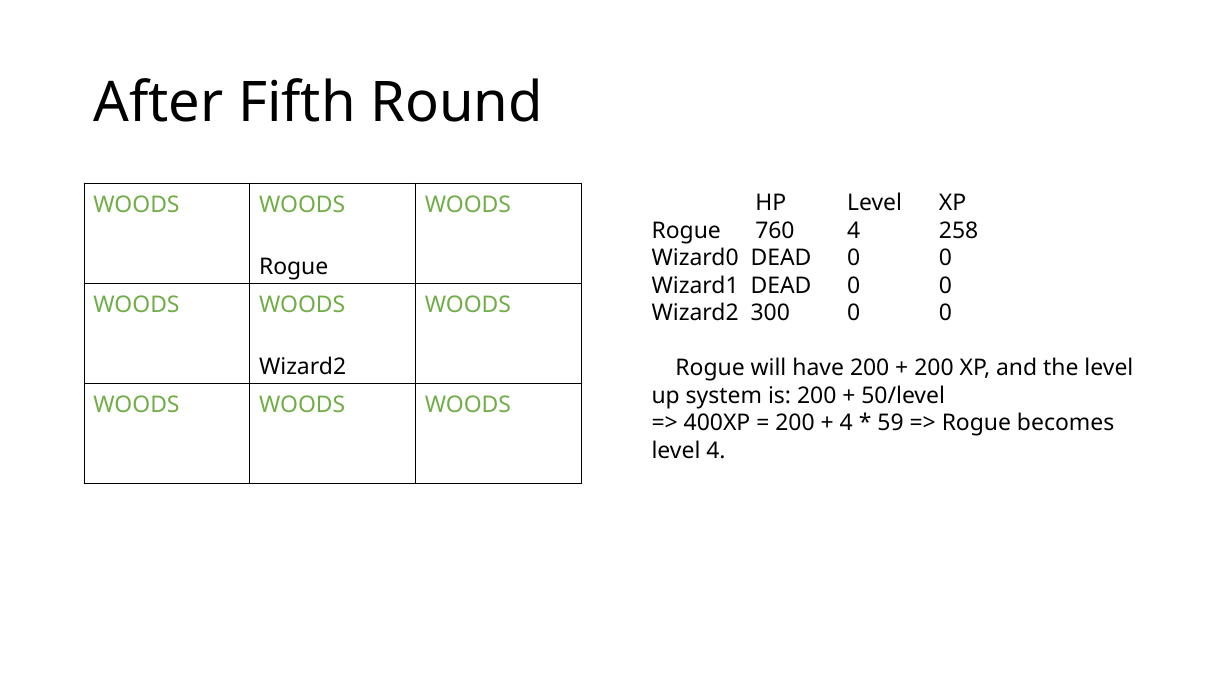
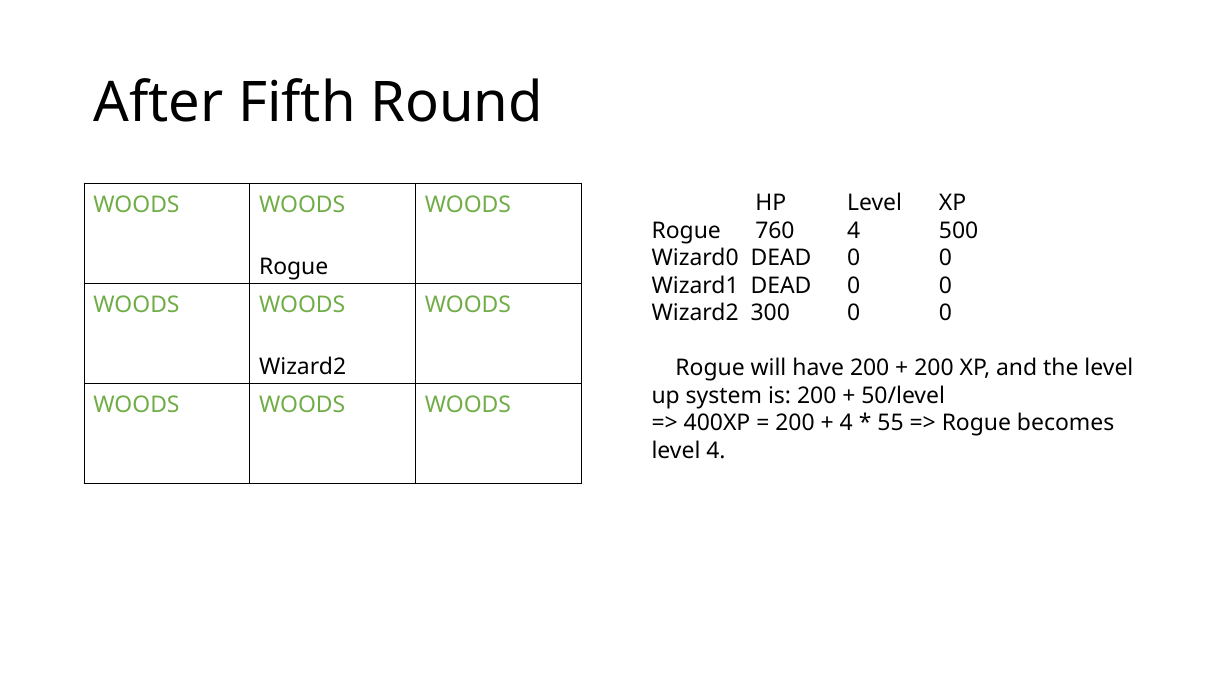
258: 258 -> 500
59: 59 -> 55
